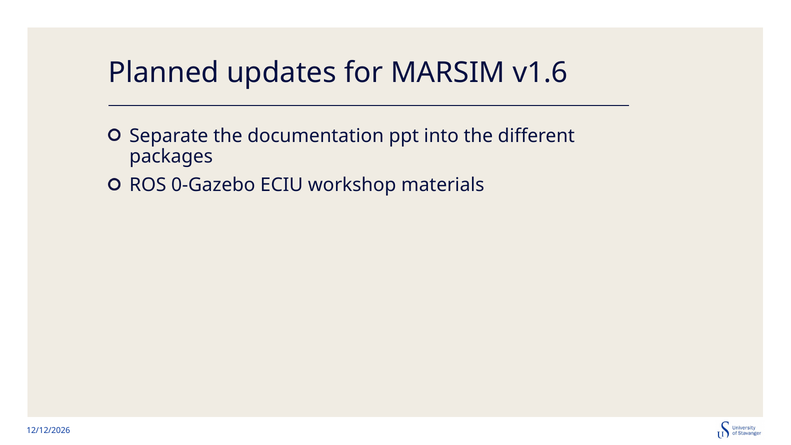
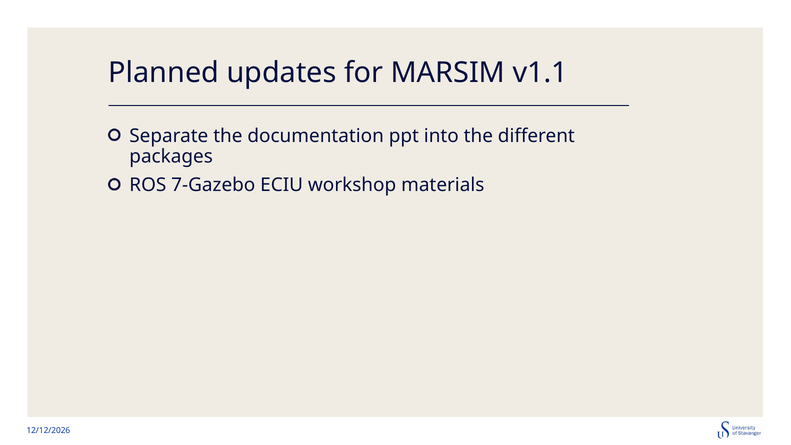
v1.6: v1.6 -> v1.1
0-Gazebo: 0-Gazebo -> 7-Gazebo
